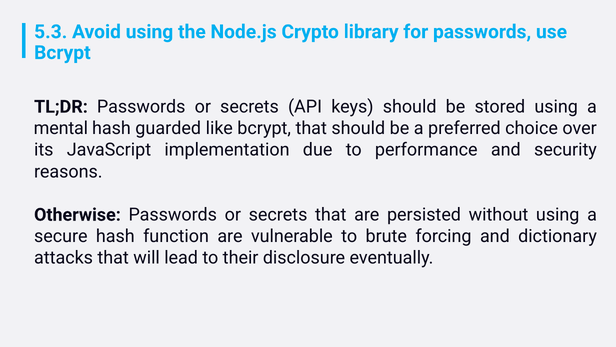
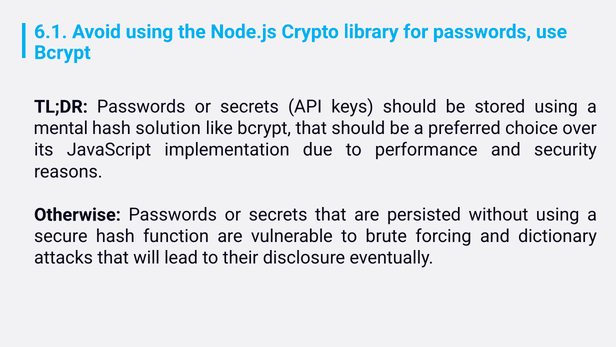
5.3: 5.3 -> 6.1
guarded: guarded -> solution
